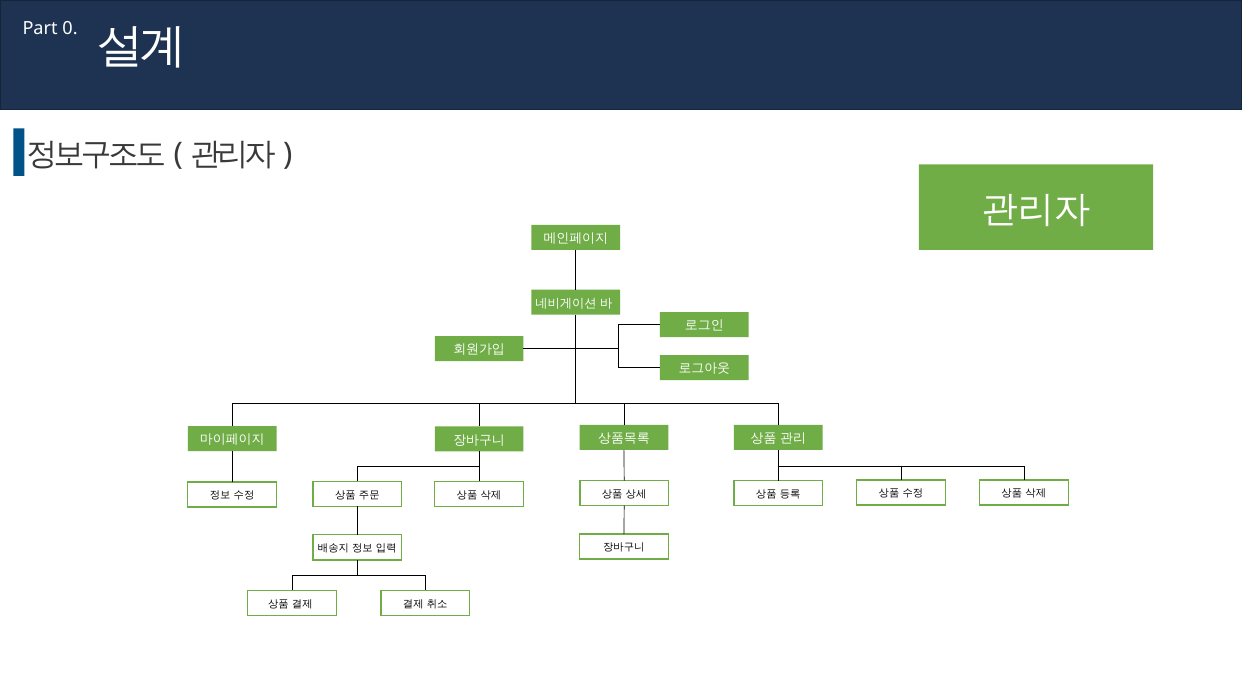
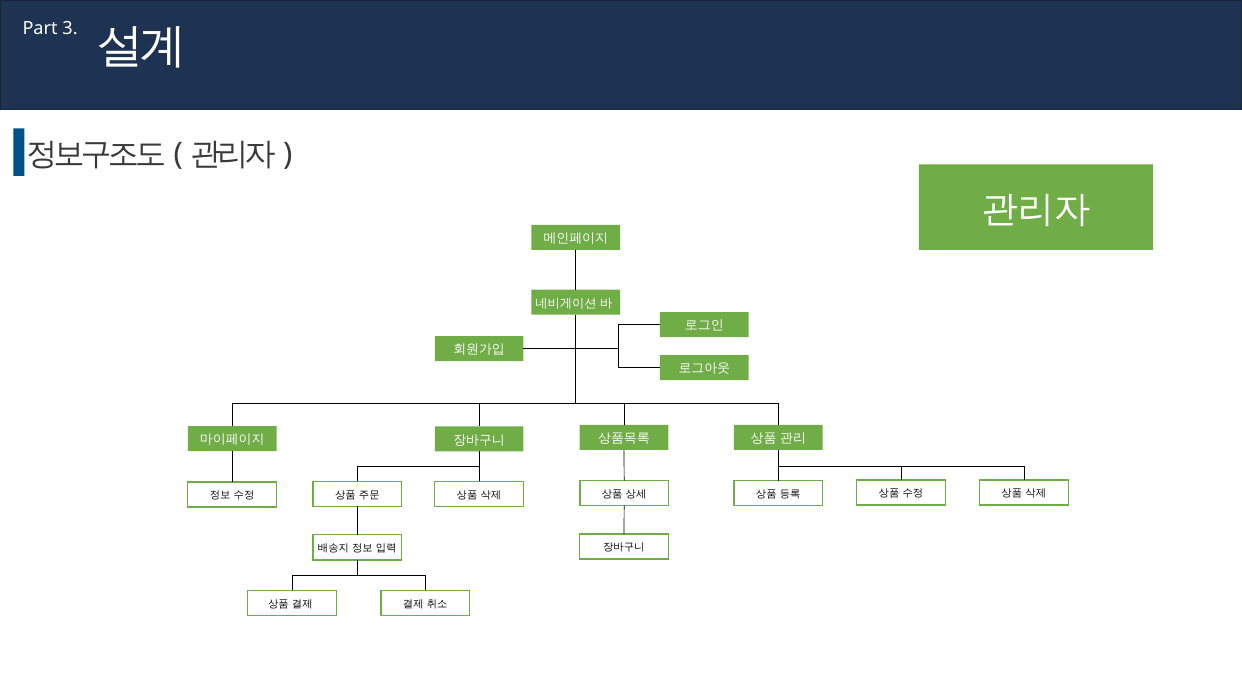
0: 0 -> 3
